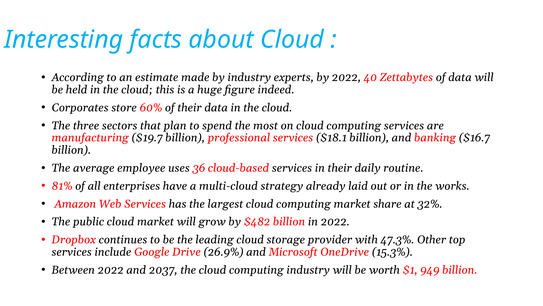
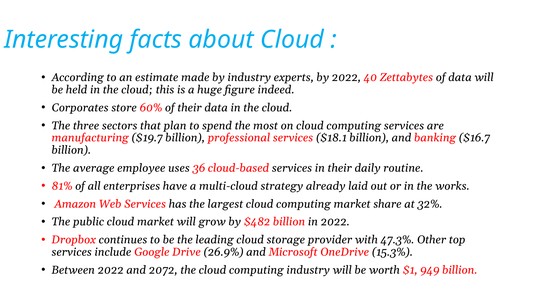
2037: 2037 -> 2072
